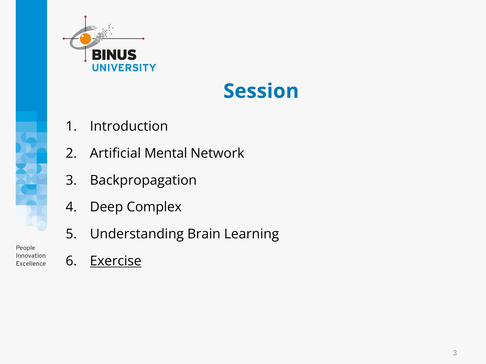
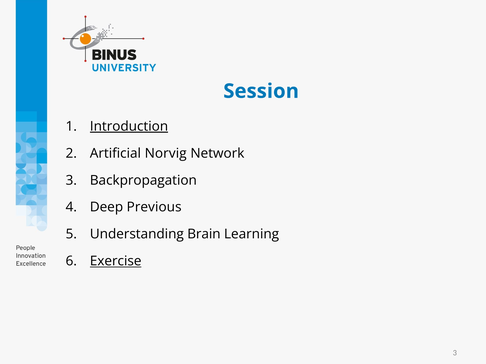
Introduction underline: none -> present
Mental: Mental -> Norvig
Complex: Complex -> Previous
